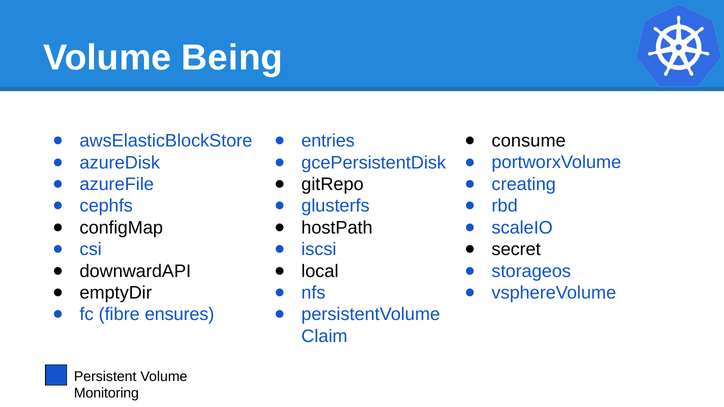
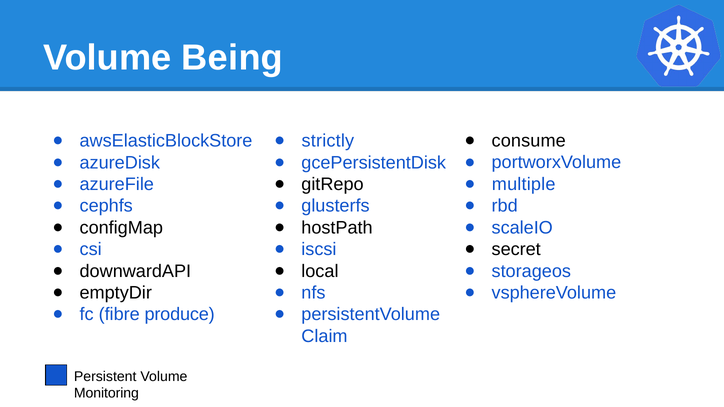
entries: entries -> strictly
creating: creating -> multiple
ensures: ensures -> produce
